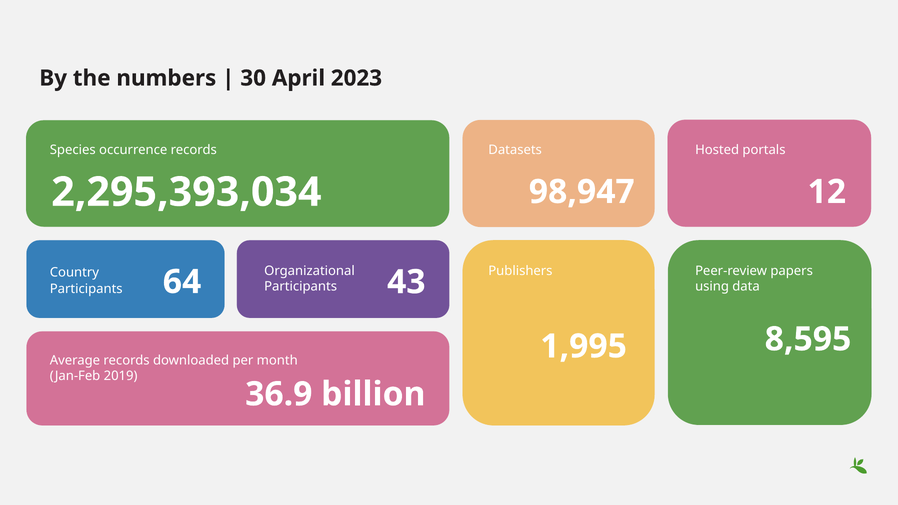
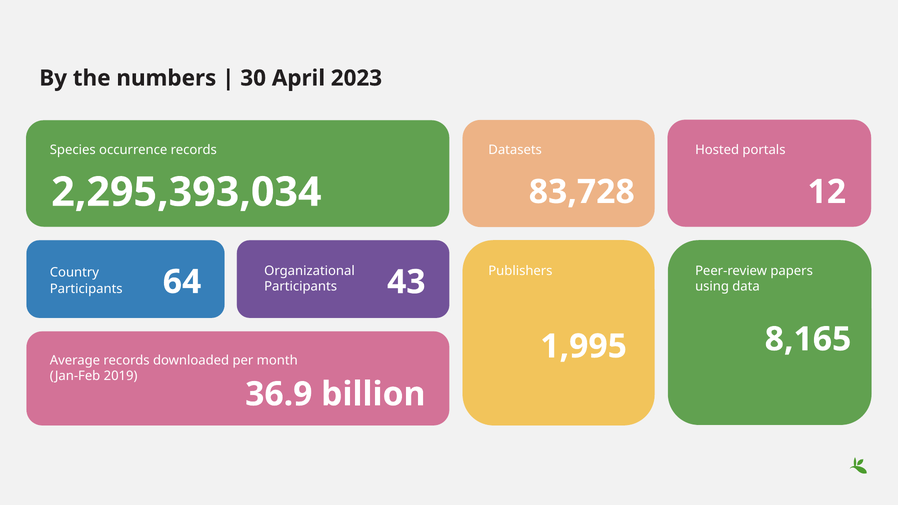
98,947: 98,947 -> 83,728
8,595: 8,595 -> 8,165
